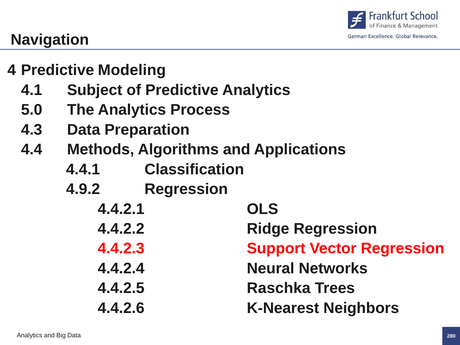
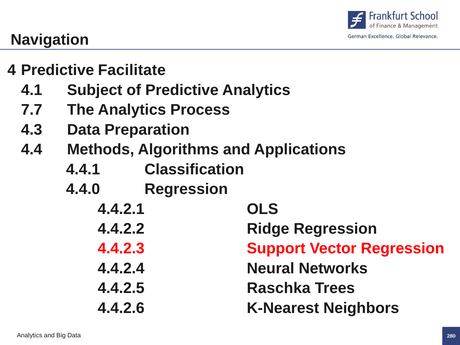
Modeling: Modeling -> Facilitate
5.0: 5.0 -> 7.7
4.9.2: 4.9.2 -> 4.4.0
